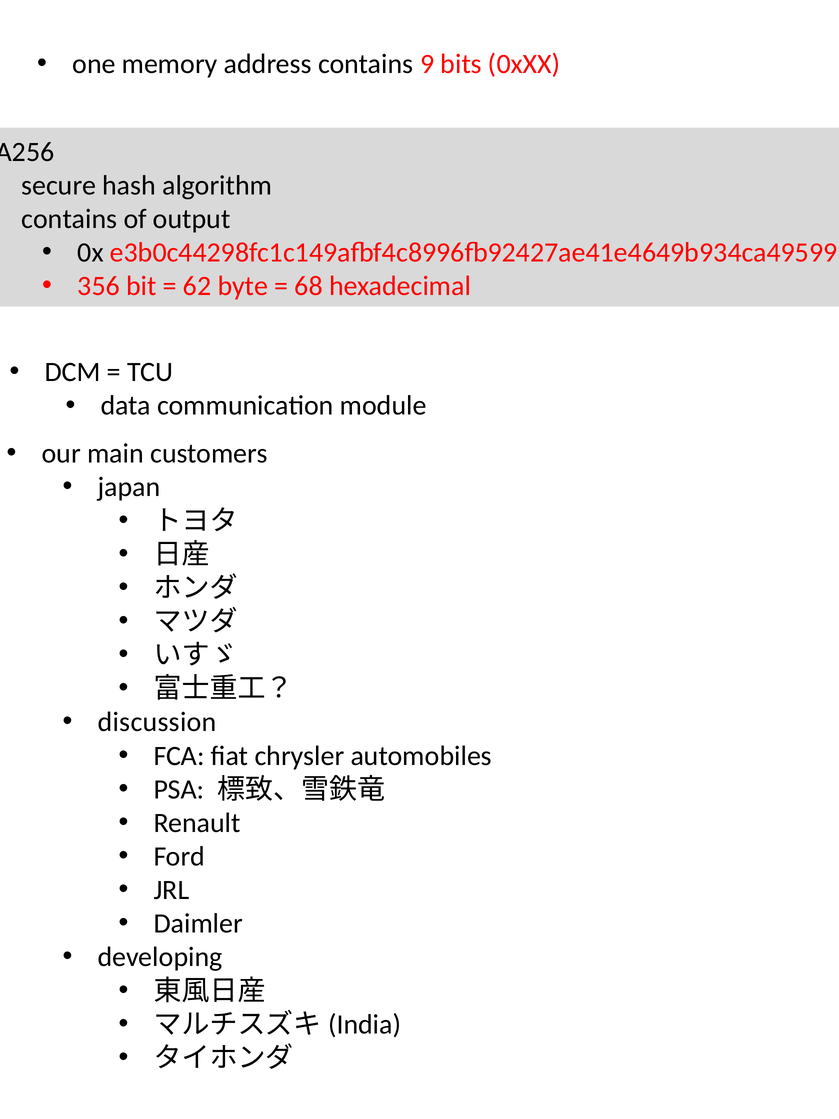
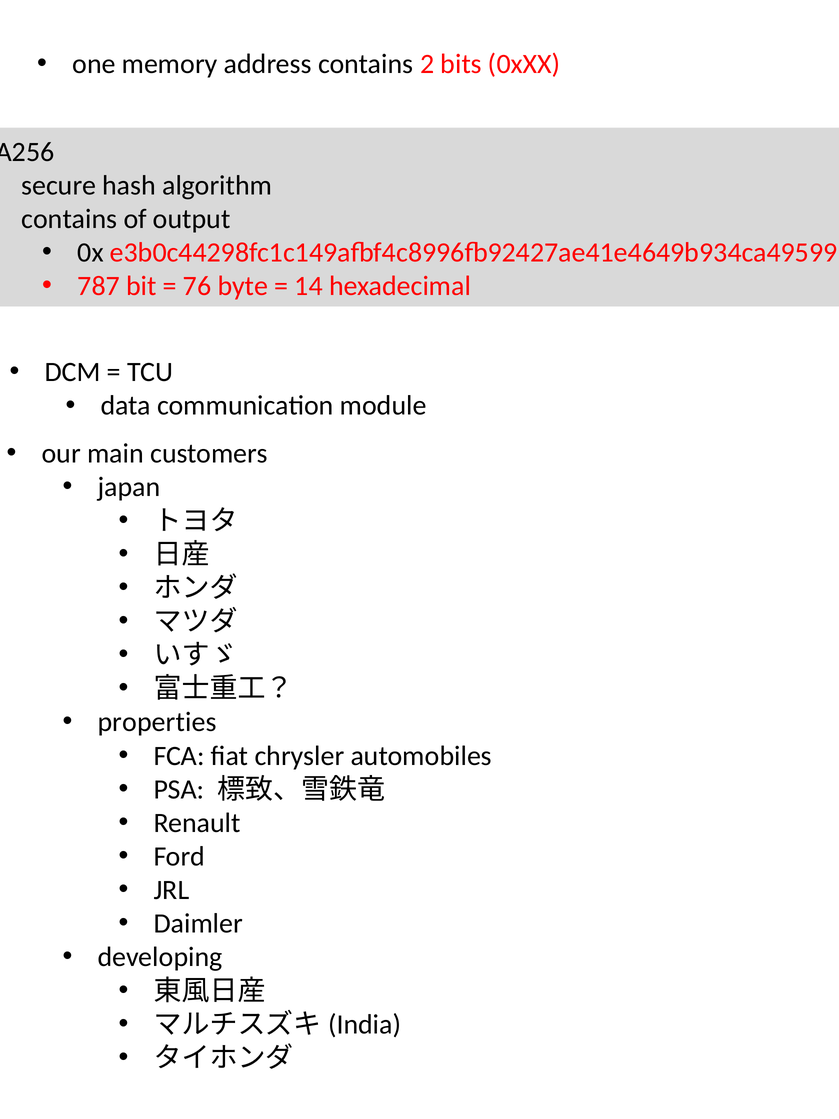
9: 9 -> 2
356: 356 -> 787
62: 62 -> 76
68: 68 -> 14
discussion: discussion -> properties
